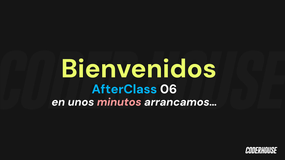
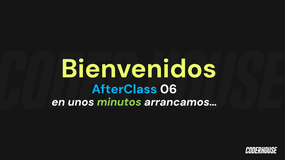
minutos colour: pink -> light green
